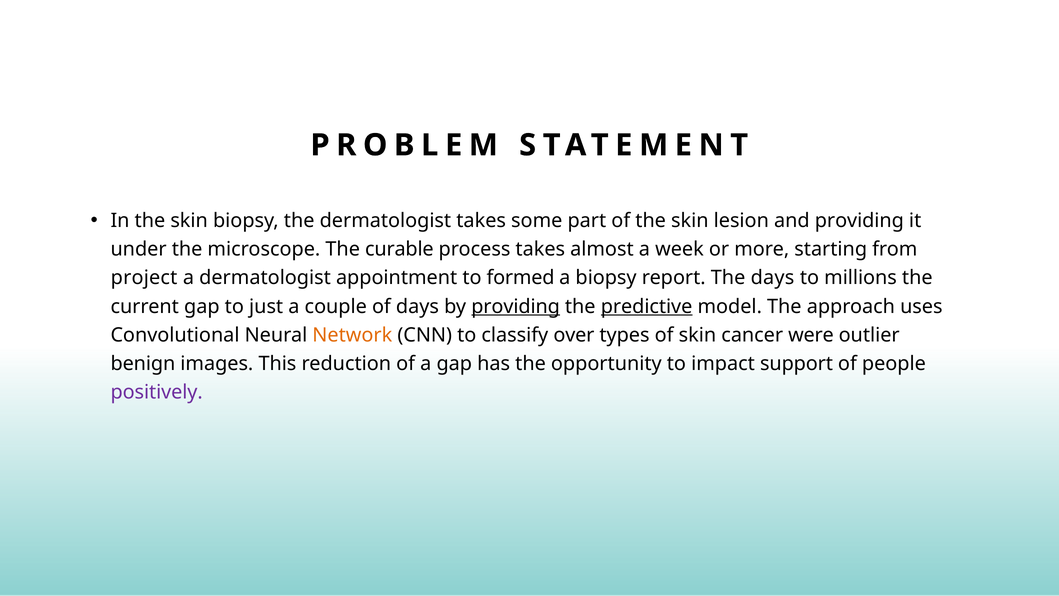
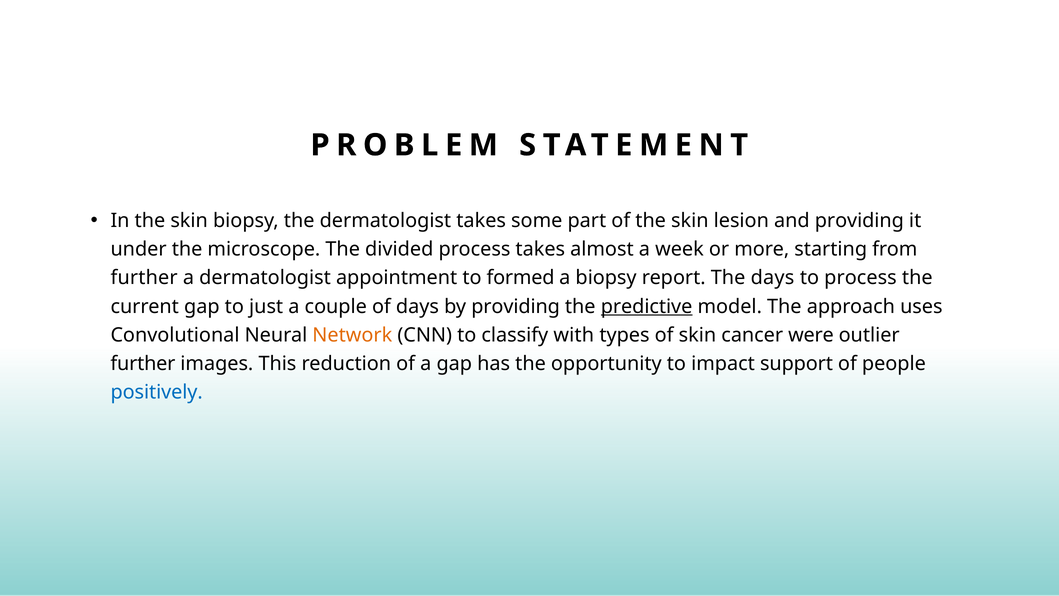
curable: curable -> divided
project at (144, 278): project -> further
to millions: millions -> process
providing at (516, 306) underline: present -> none
over: over -> with
benign at (143, 363): benign -> further
positively colour: purple -> blue
